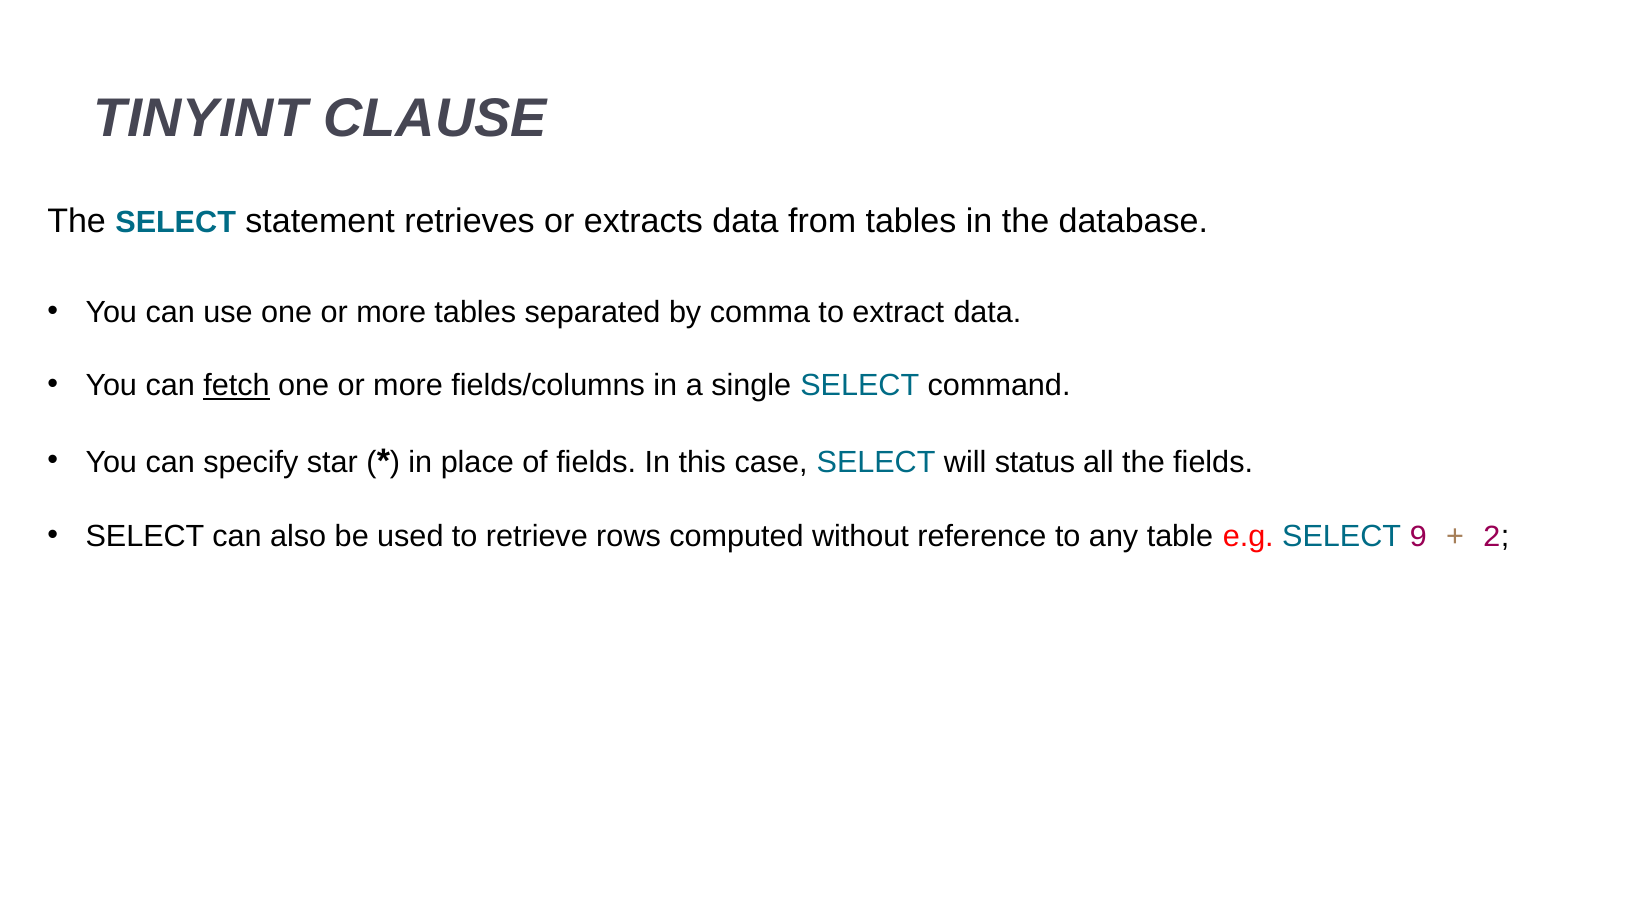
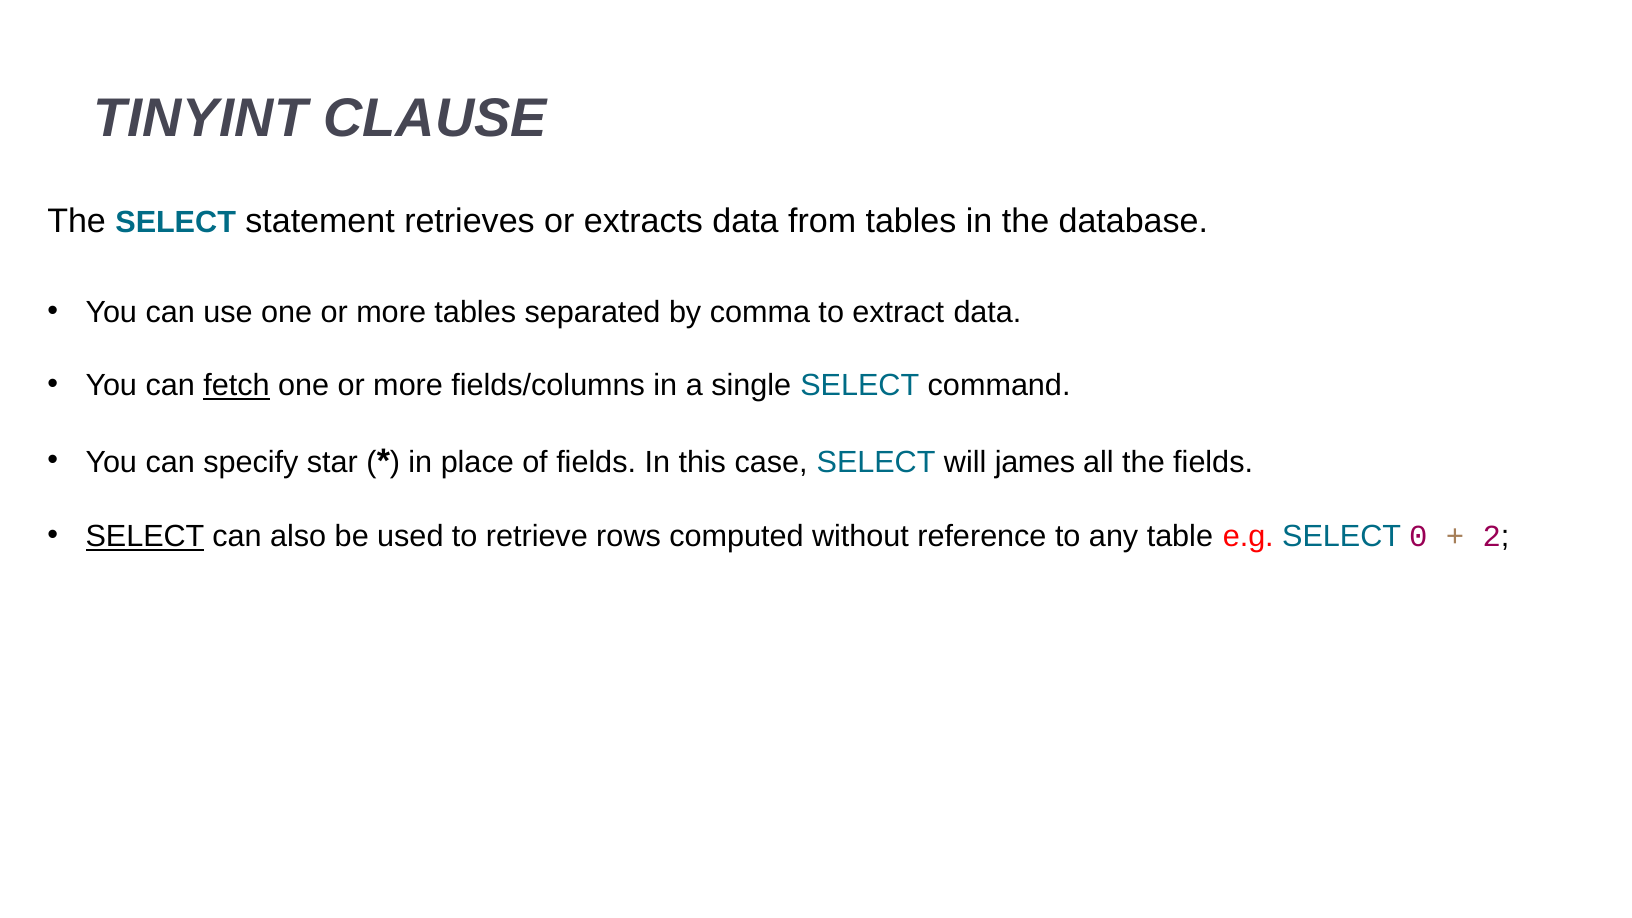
status: status -> james
SELECT at (145, 536) underline: none -> present
9: 9 -> 0
